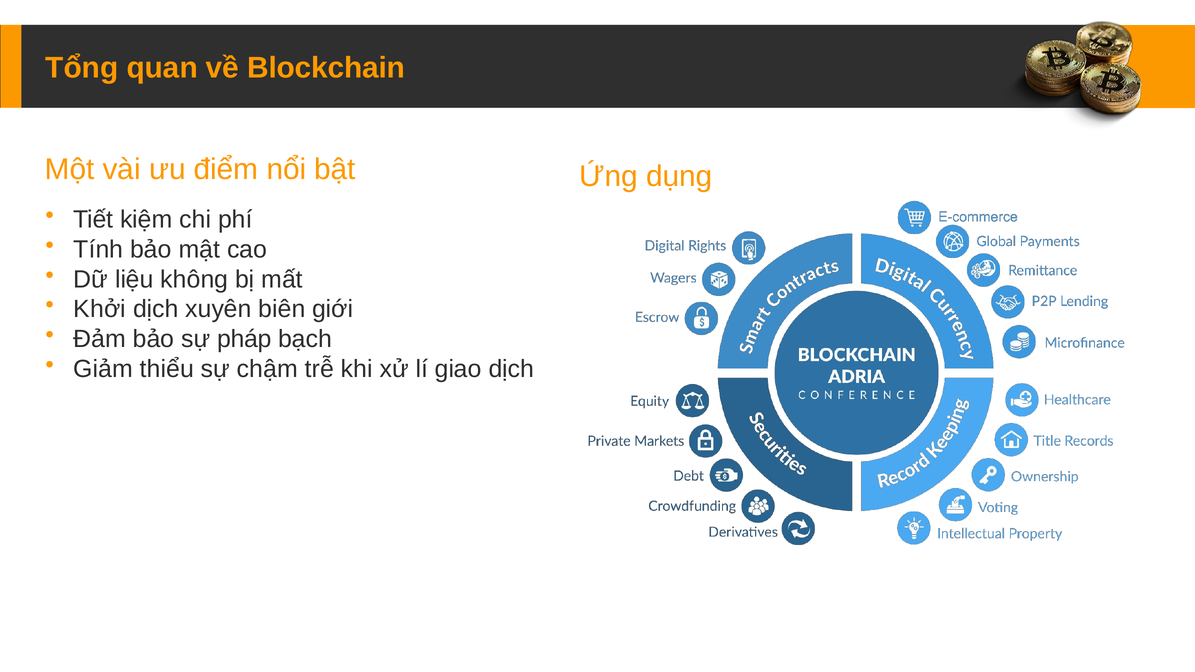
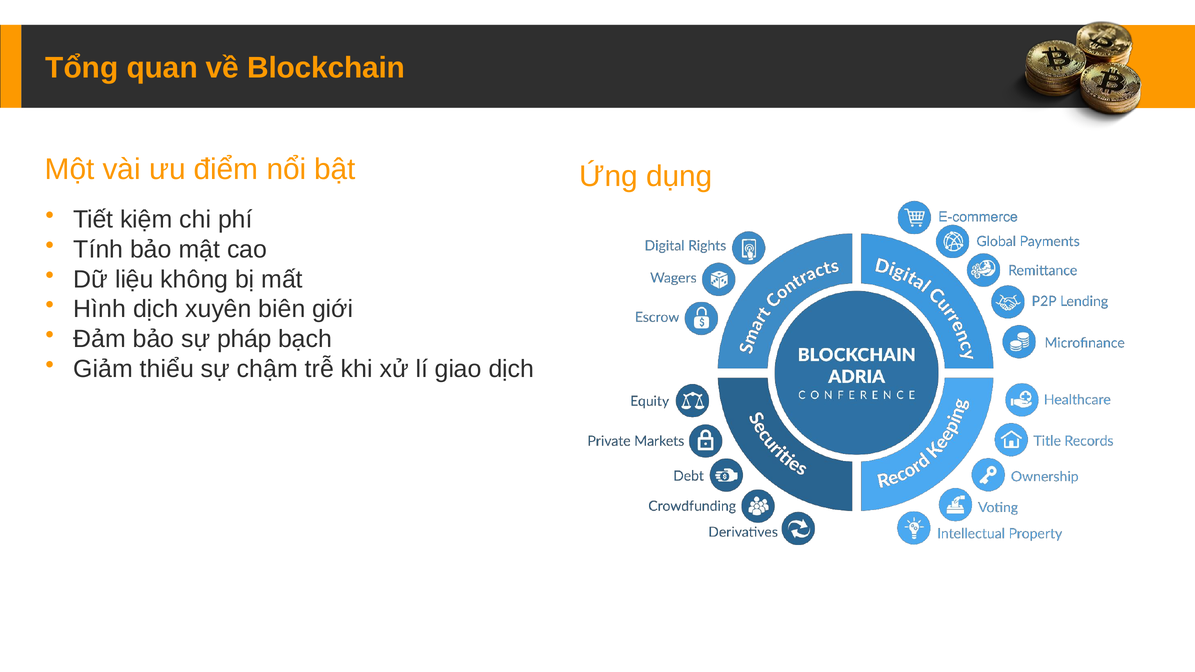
Khởi: Khởi -> Hình
